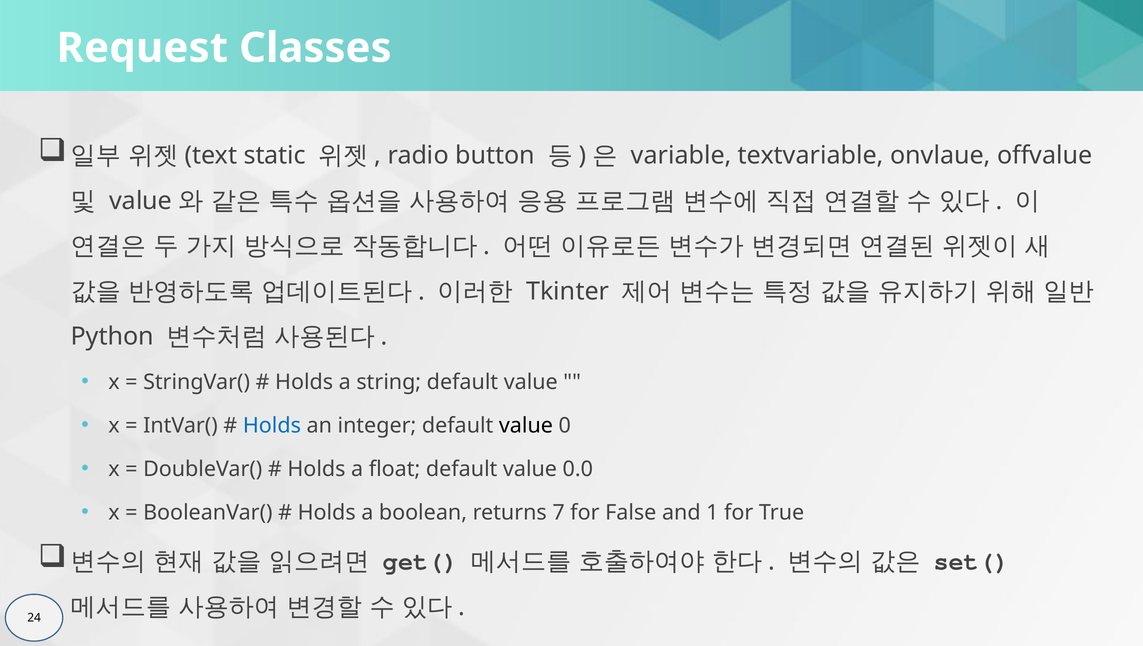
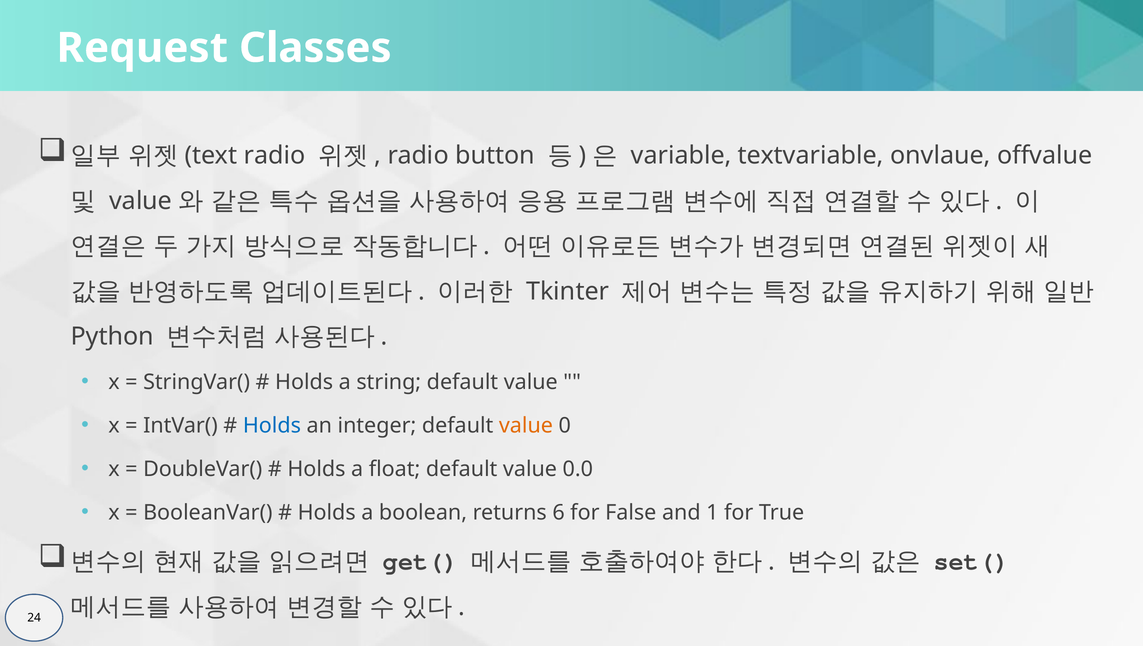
static at (275, 156): static -> radio
value at (526, 425) colour: black -> orange
7: 7 -> 6
